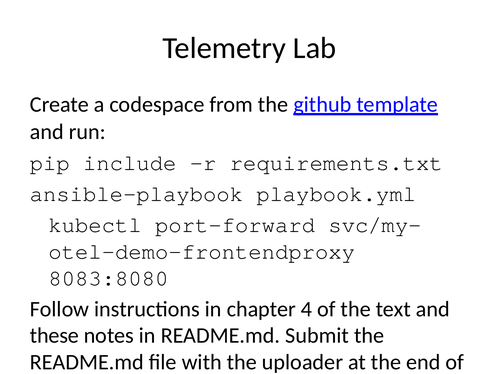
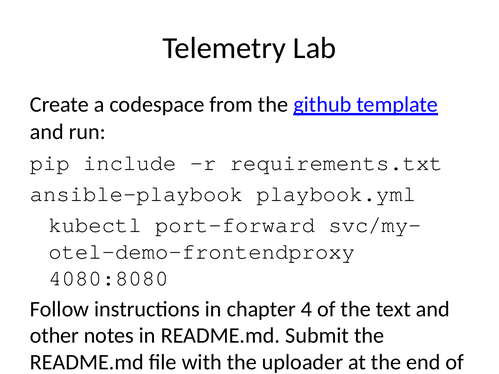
8083:8080: 8083:8080 -> 4080:8080
these: these -> other
